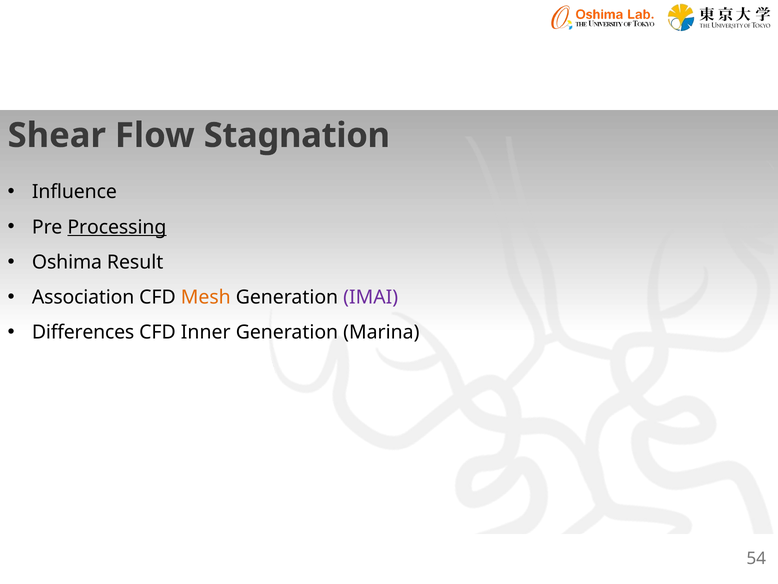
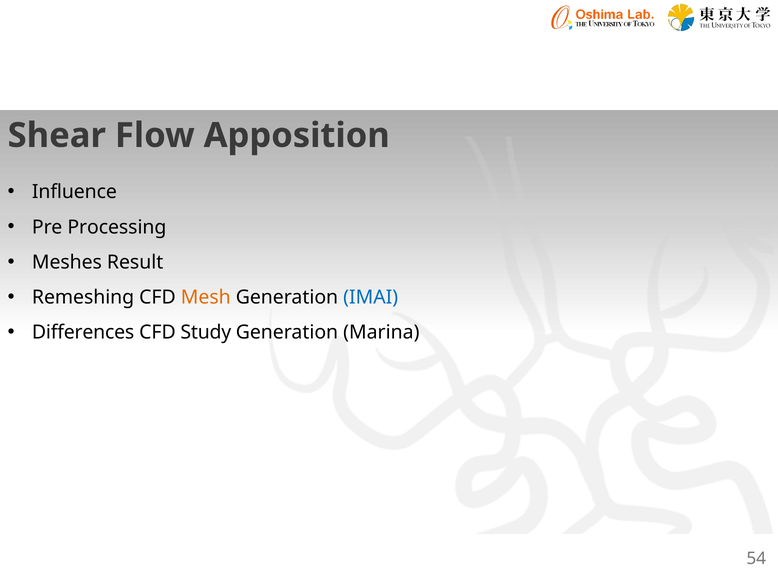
Stagnation: Stagnation -> Apposition
Processing underline: present -> none
Oshima: Oshima -> Meshes
Association: Association -> Remeshing
IMAI colour: purple -> blue
Inner: Inner -> Study
